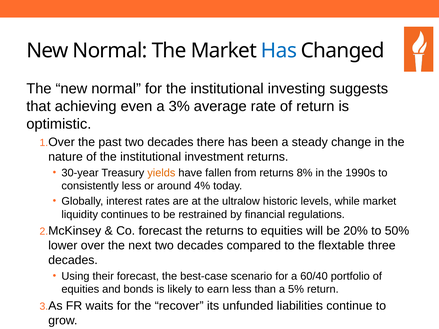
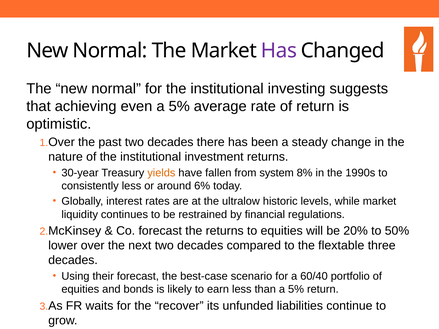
Has at (279, 51) colour: blue -> purple
even a 3%: 3% -> 5%
from returns: returns -> system
4%: 4% -> 6%
